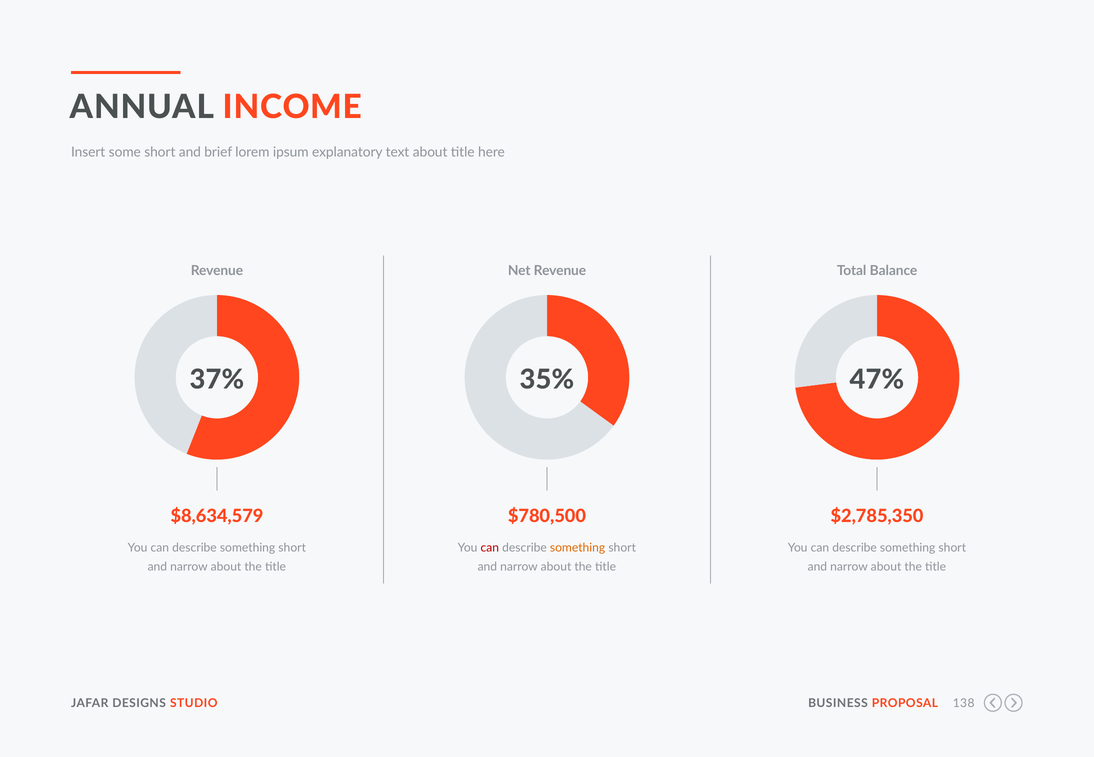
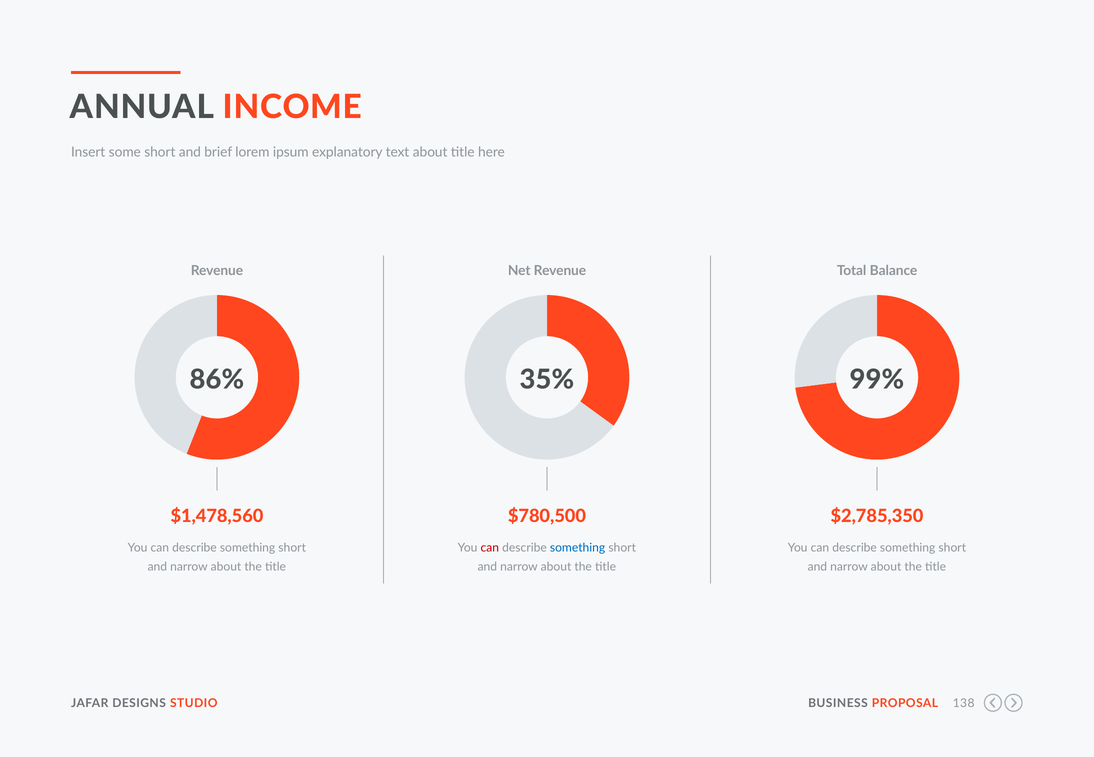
37%: 37% -> 86%
47%: 47% -> 99%
$8,634,579: $8,634,579 -> $1,478,560
something at (578, 548) colour: orange -> blue
